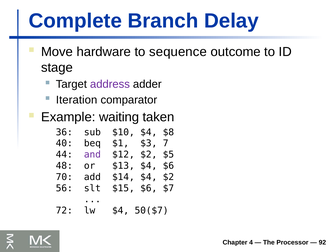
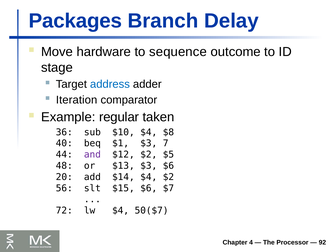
Complete: Complete -> Packages
address colour: purple -> blue
waiting: waiting -> regular
$13 $4: $4 -> $3
70: 70 -> 20
